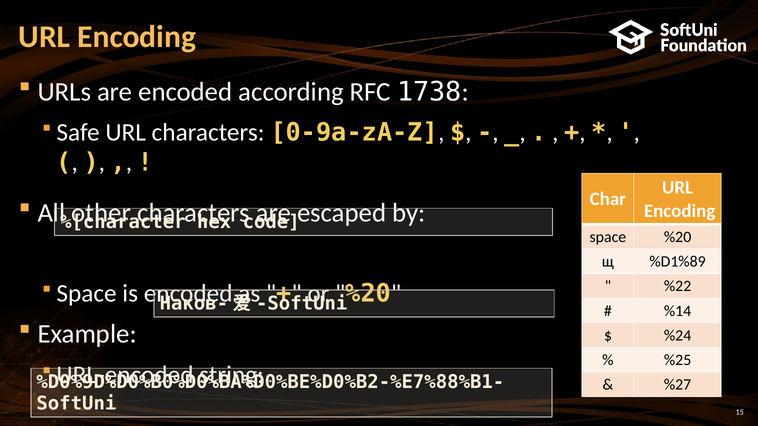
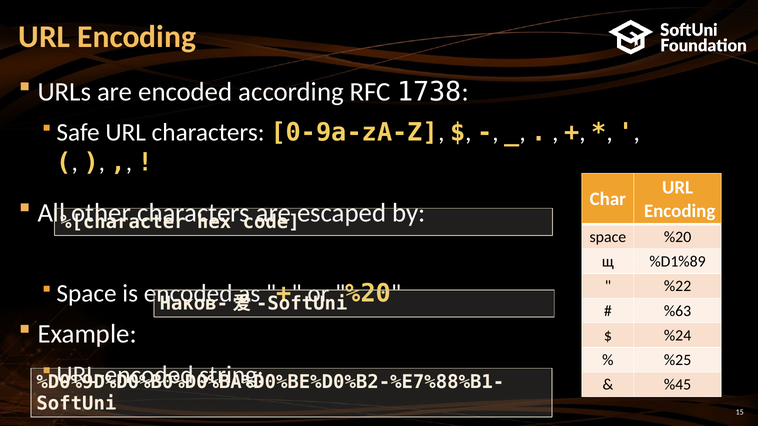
%14: %14 -> %63
%27: %27 -> %45
